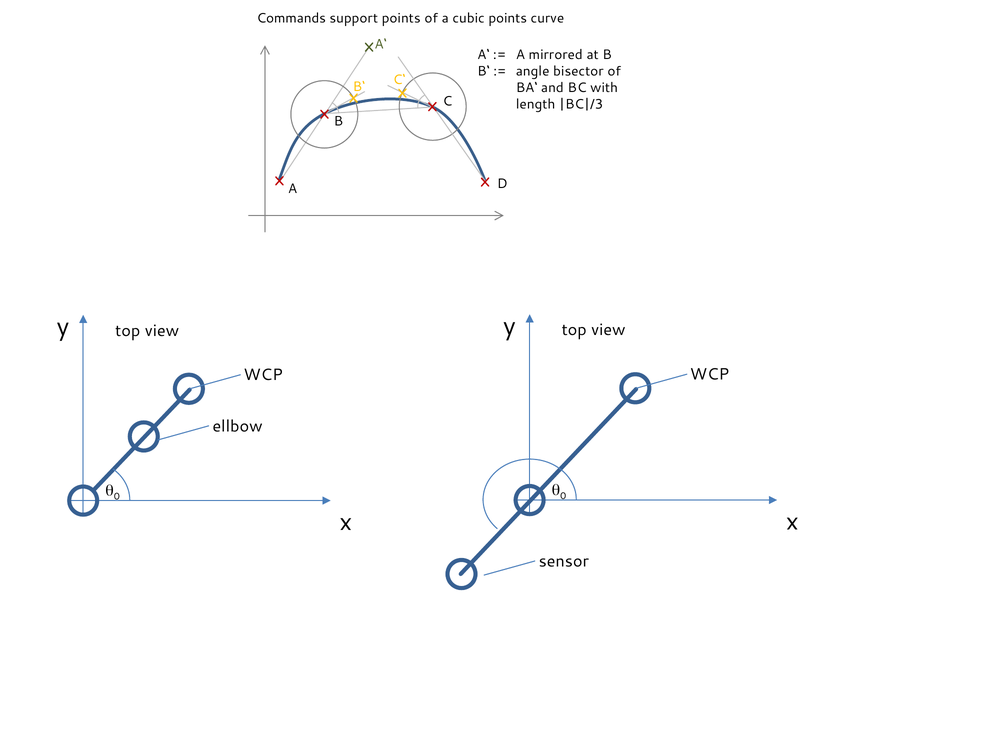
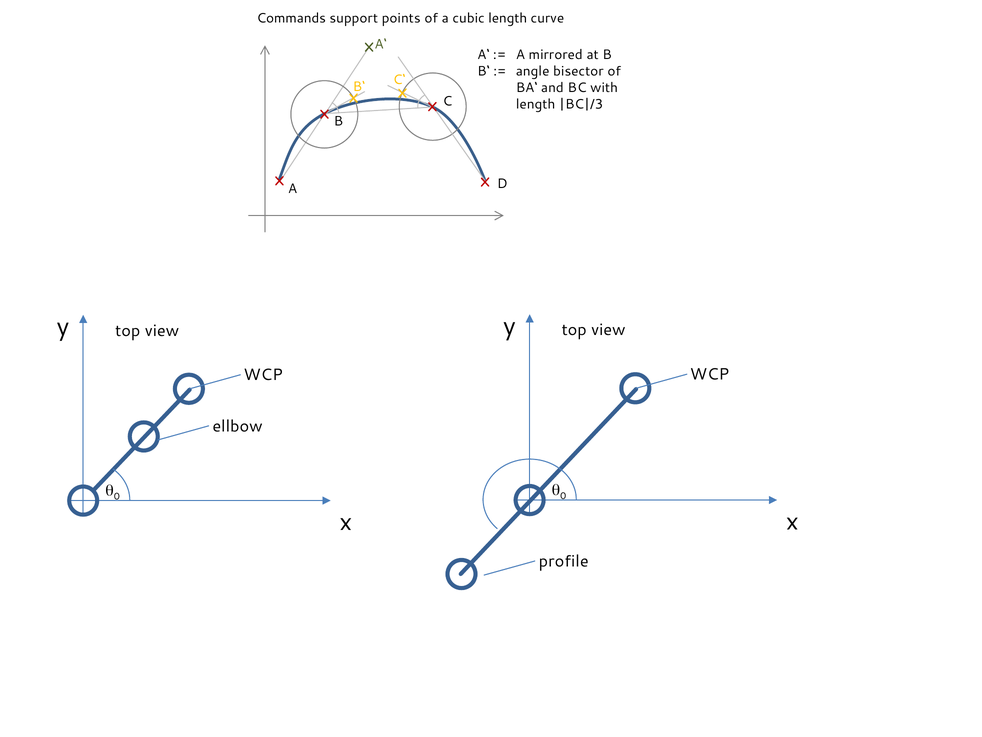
cubic points: points -> length
sensor: sensor -> profile
